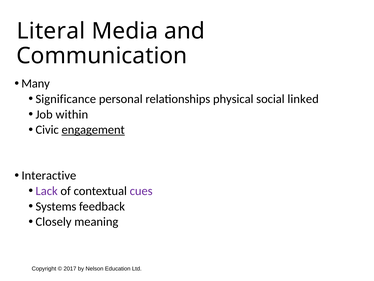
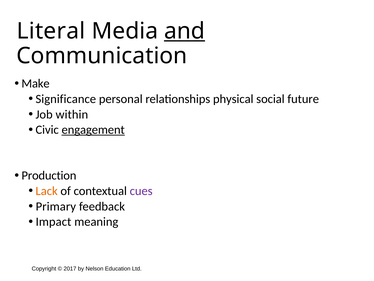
and underline: none -> present
Many: Many -> Make
linked: linked -> future
Interactive: Interactive -> Production
Lack colour: purple -> orange
Systems: Systems -> Primary
Closely: Closely -> Impact
